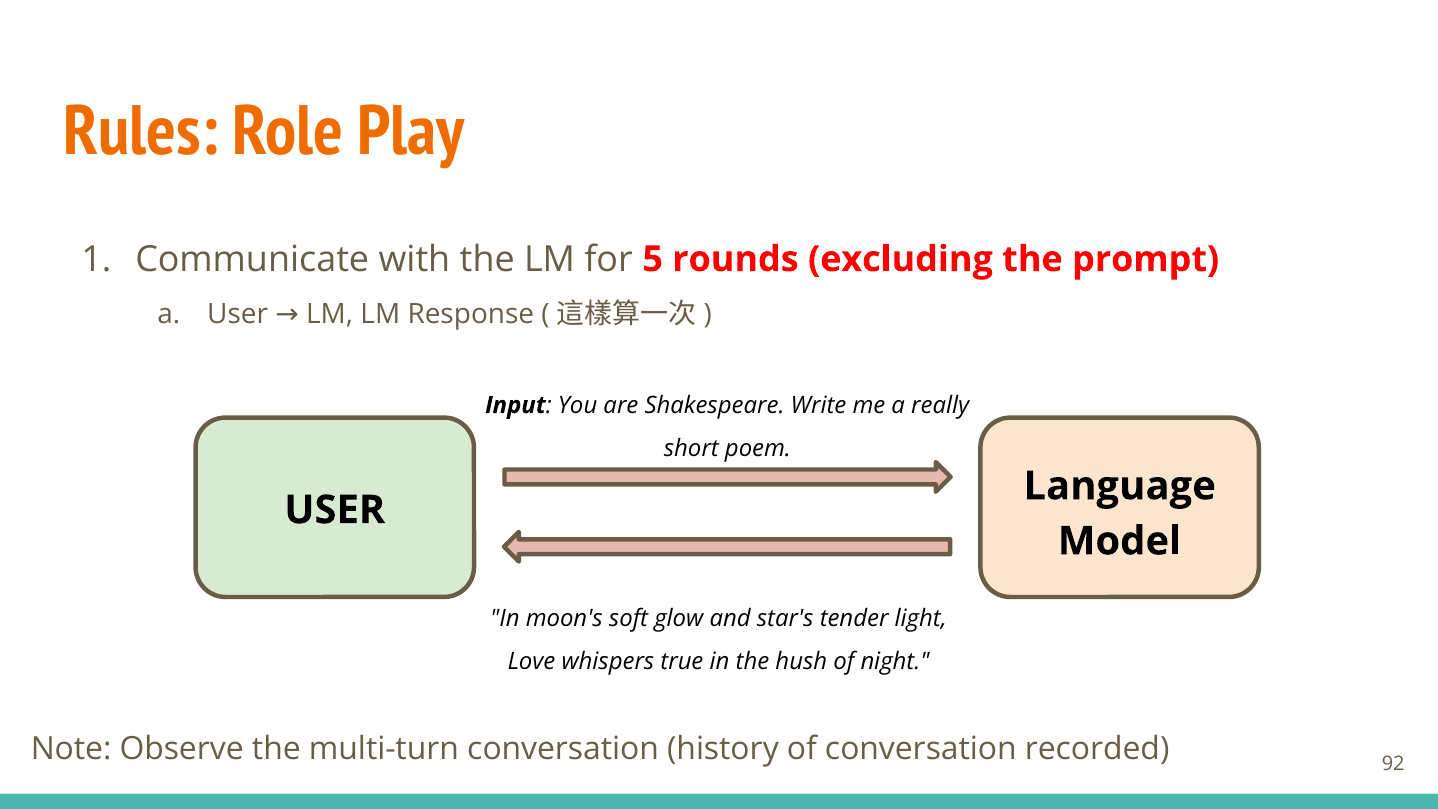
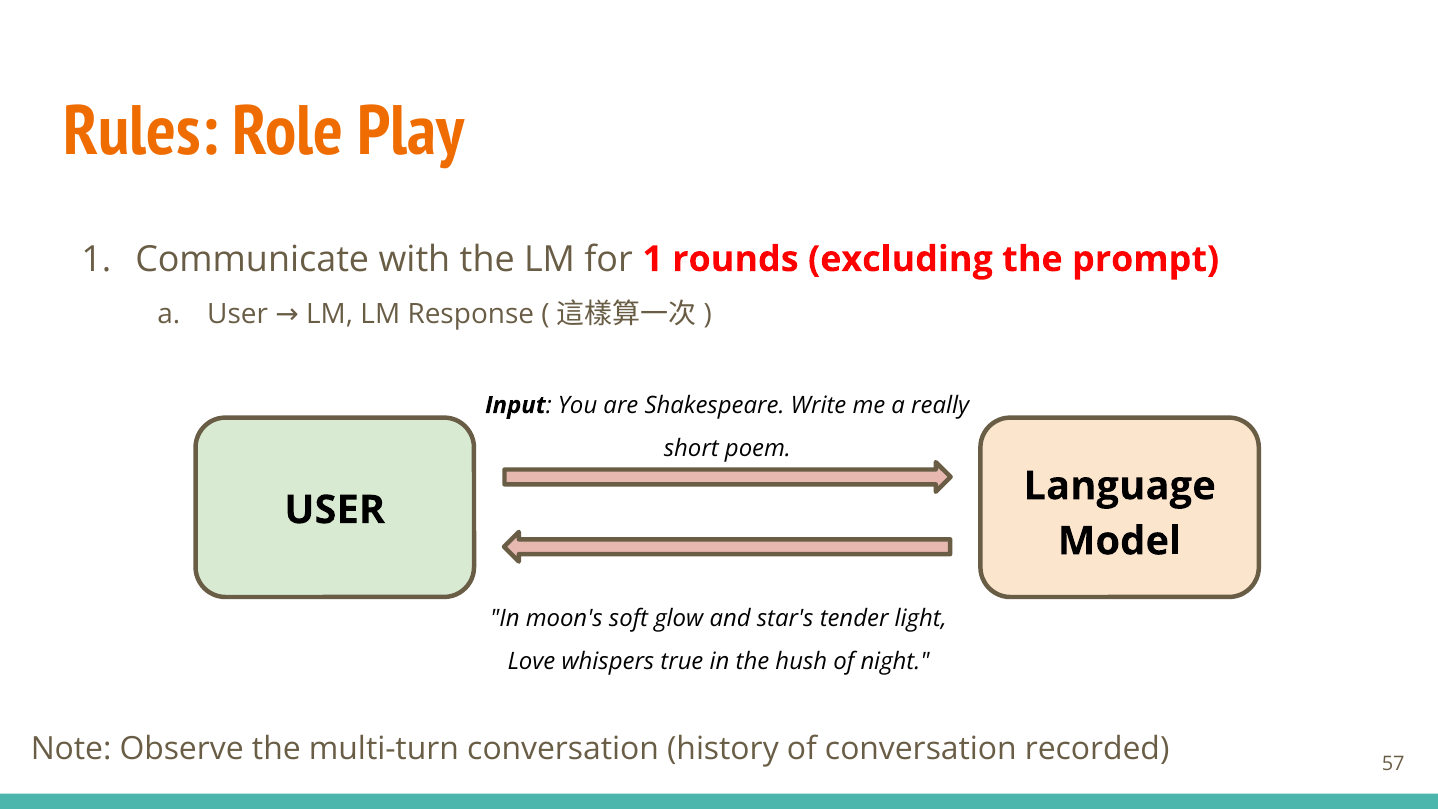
for 5: 5 -> 1
92: 92 -> 57
